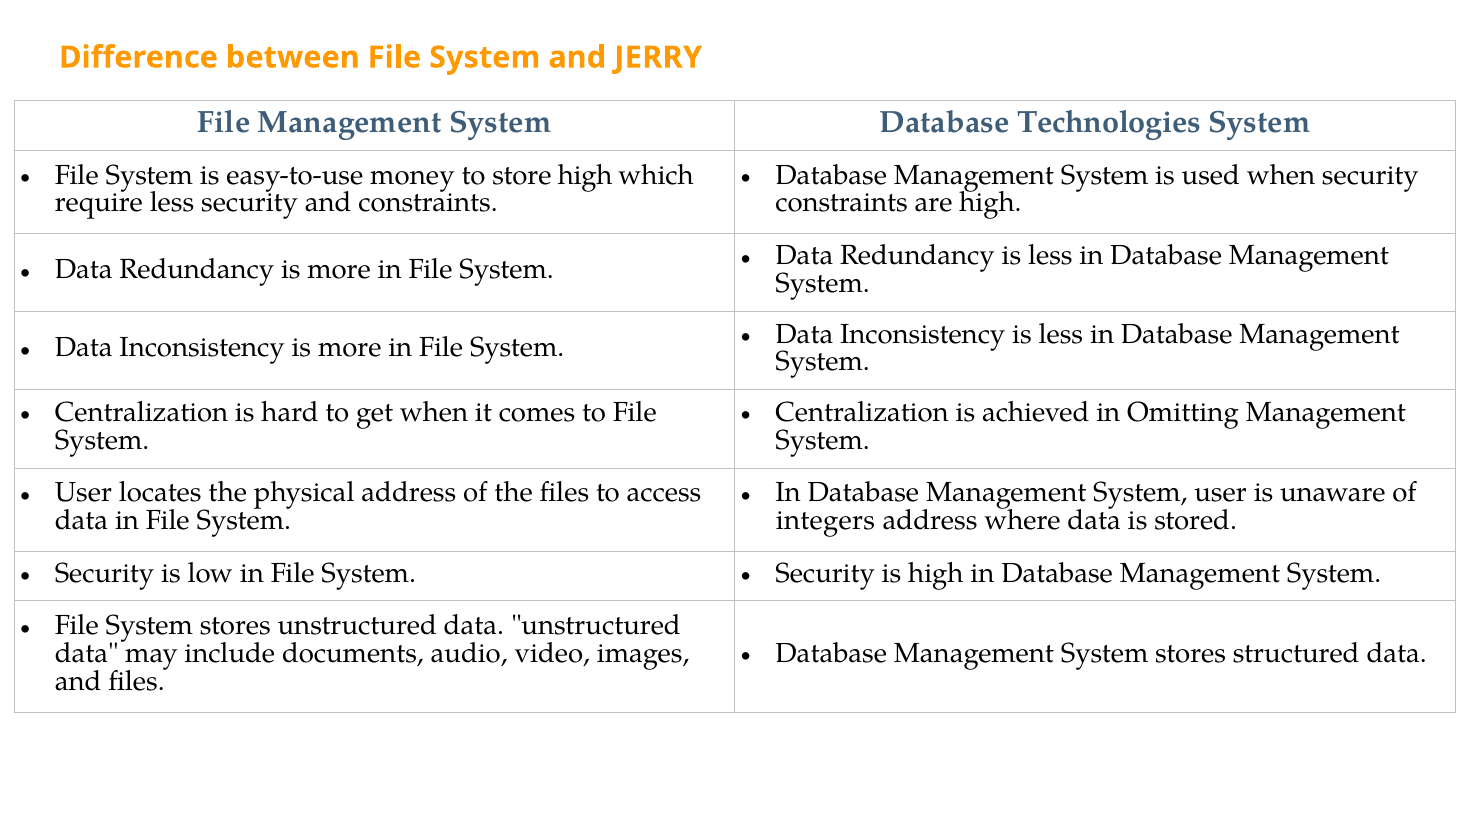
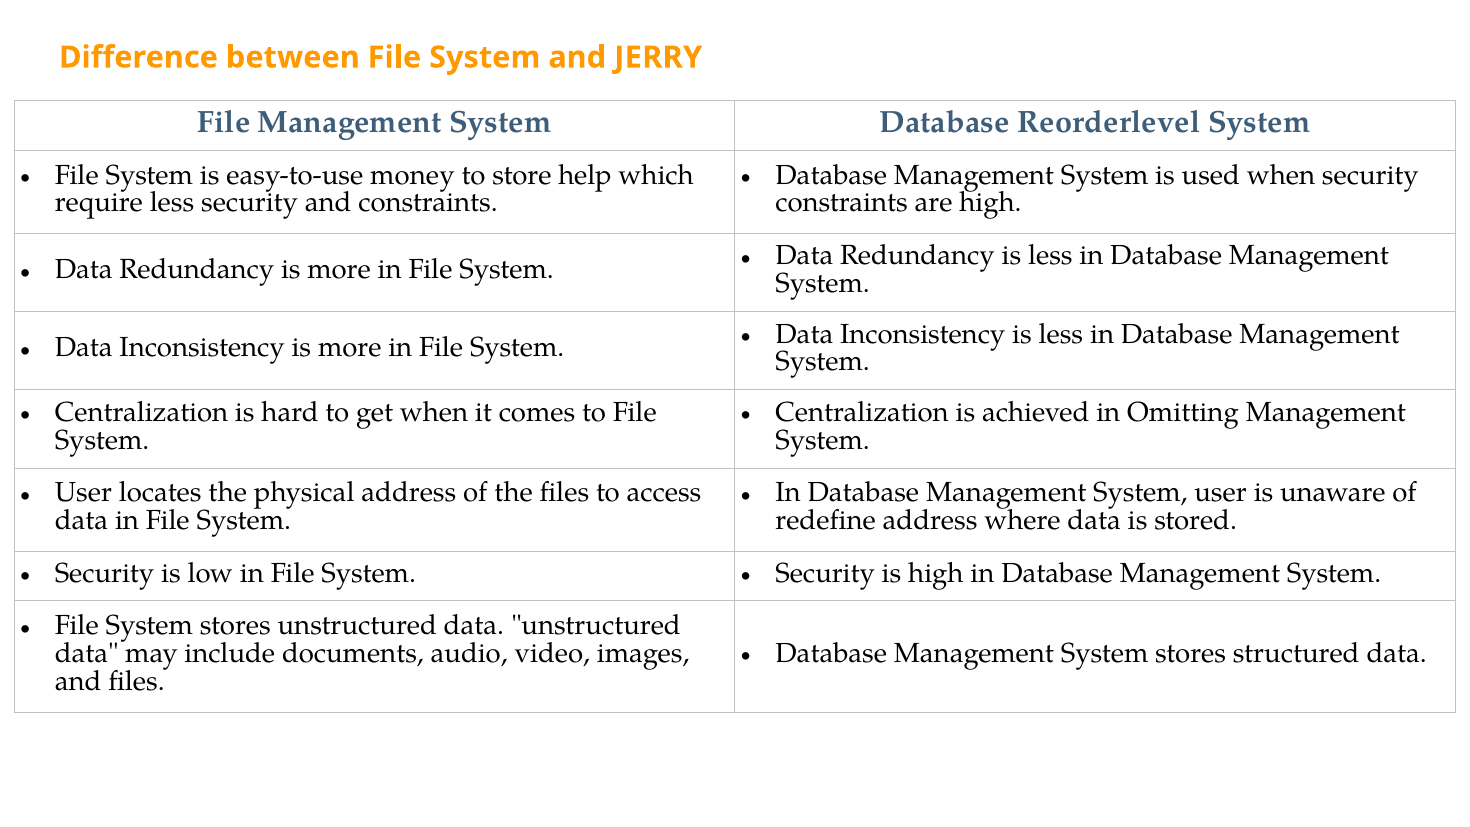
Technologies: Technologies -> Reorderlevel
store high: high -> help
integers: integers -> redefine
